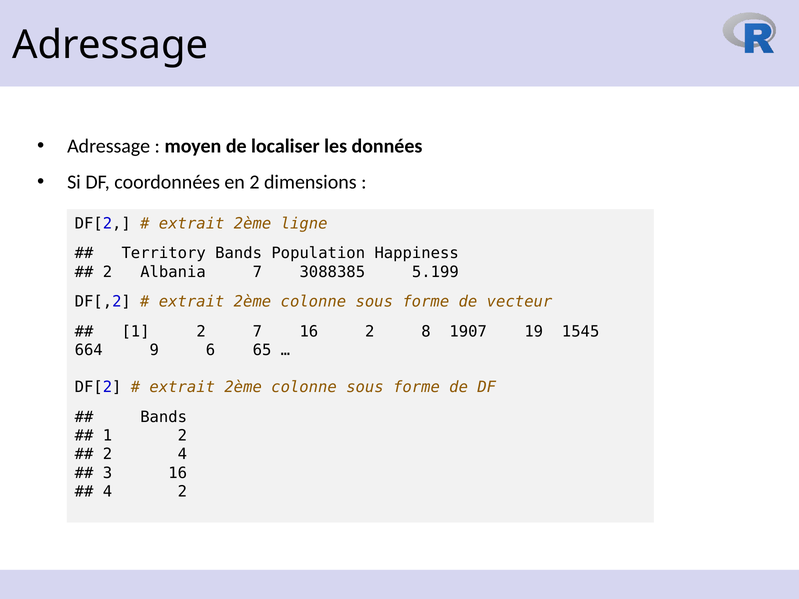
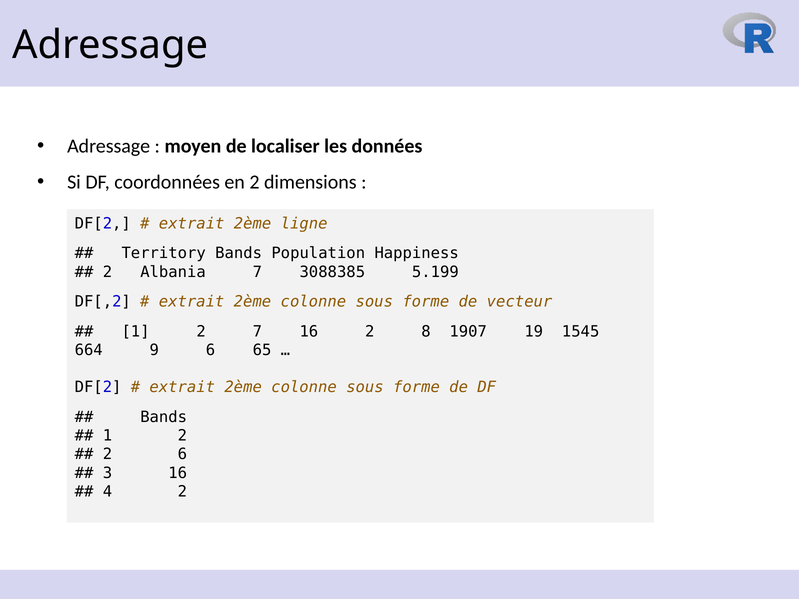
2 4: 4 -> 6
